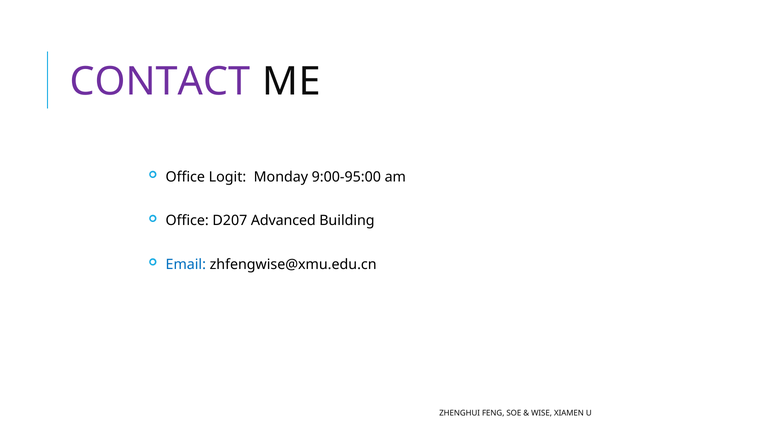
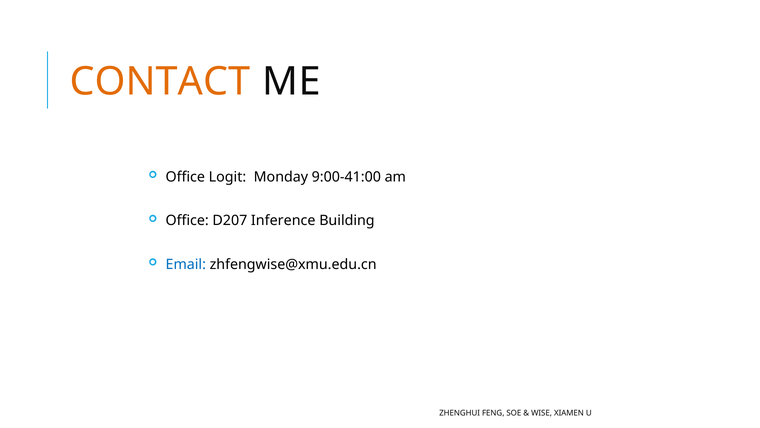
CONTACT colour: purple -> orange
9:00-95:00: 9:00-95:00 -> 9:00-41:00
Advanced: Advanced -> Inference
